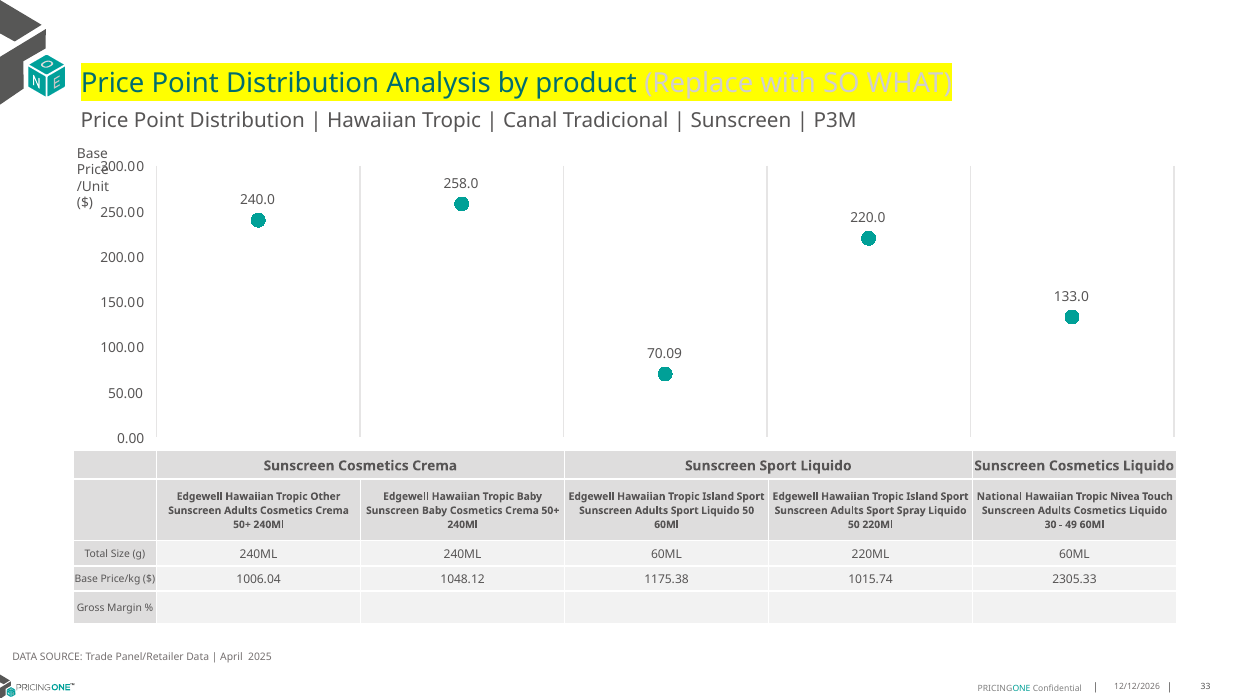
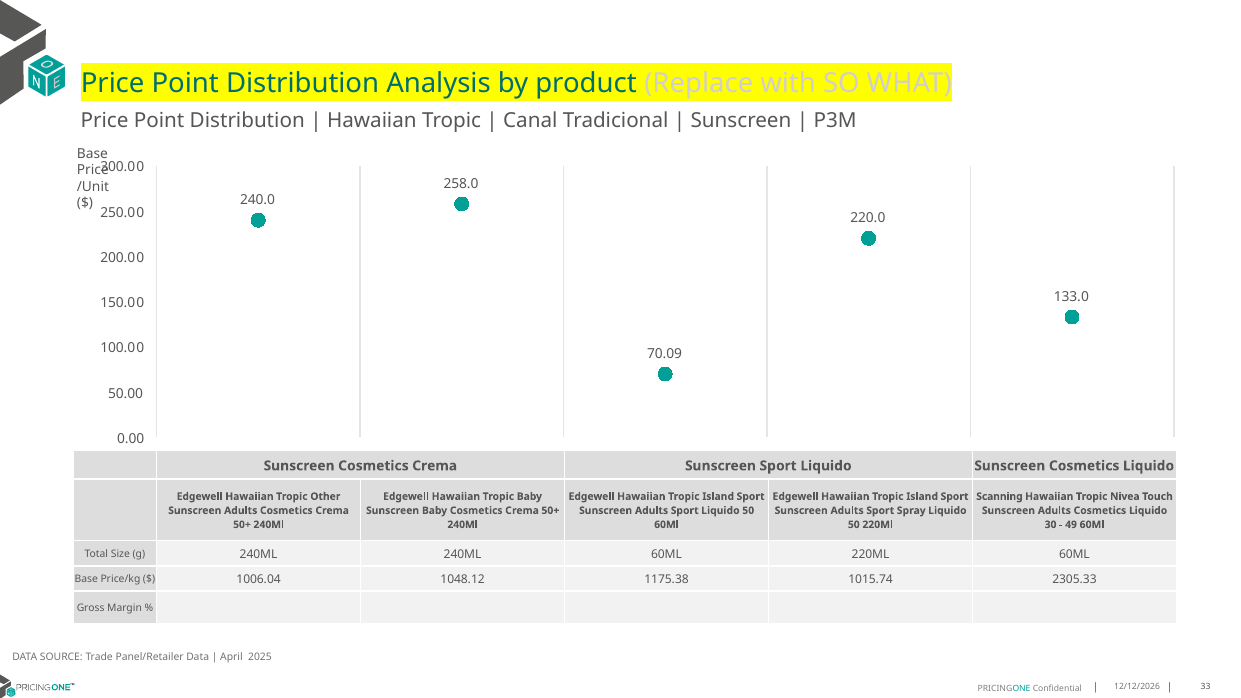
National: National -> Scanning
